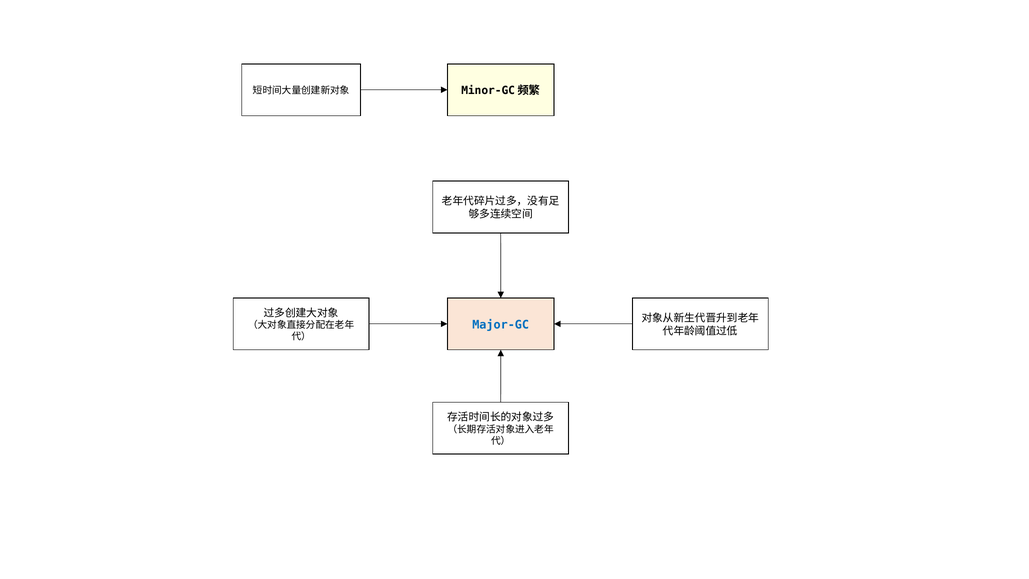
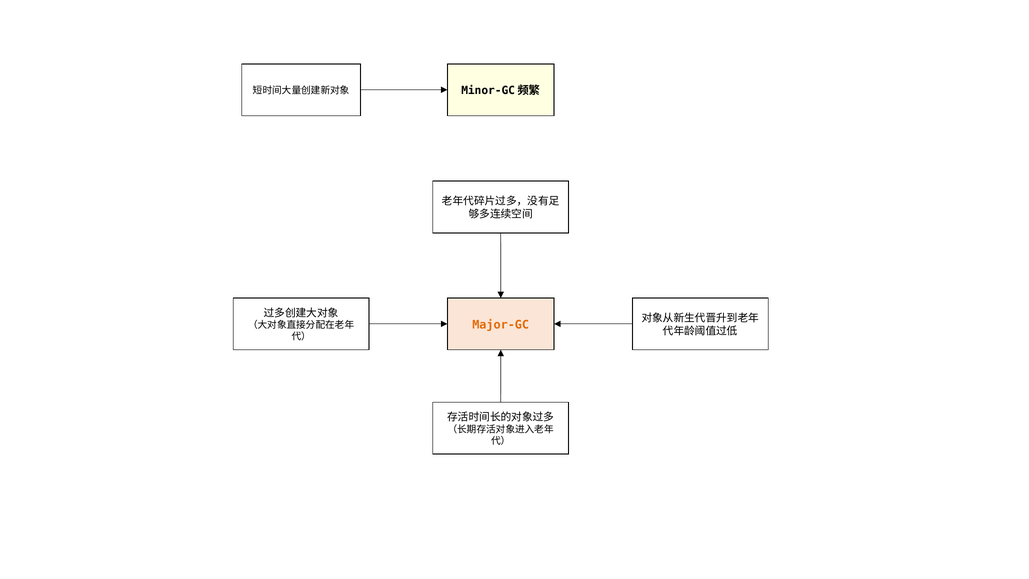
Major-GC colour: blue -> orange
